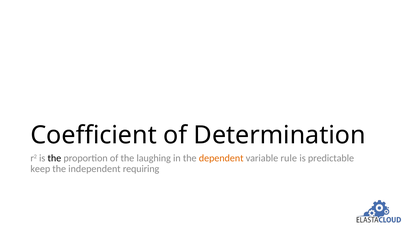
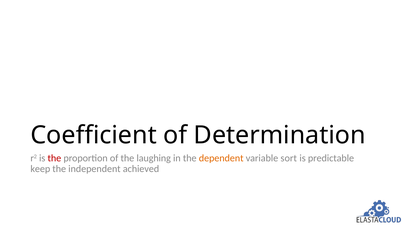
the at (54, 158) colour: black -> red
rule: rule -> sort
requiring: requiring -> achieved
